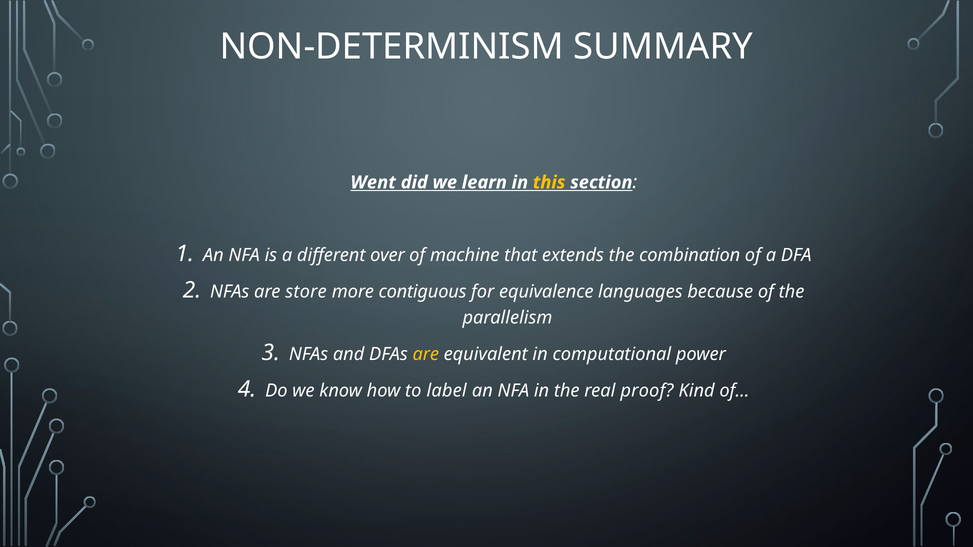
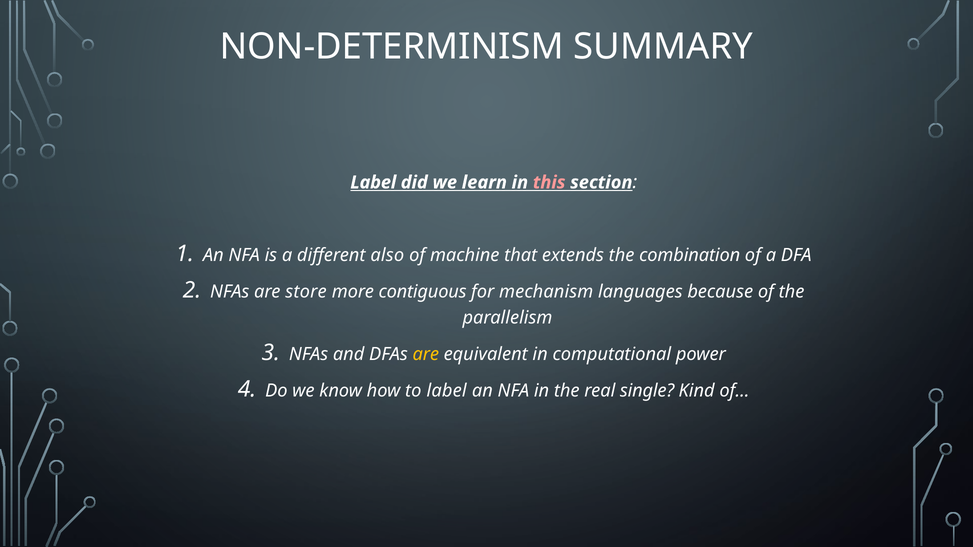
Went at (373, 183): Went -> Label
this colour: yellow -> pink
over: over -> also
equivalence: equivalence -> mechanism
proof: proof -> single
